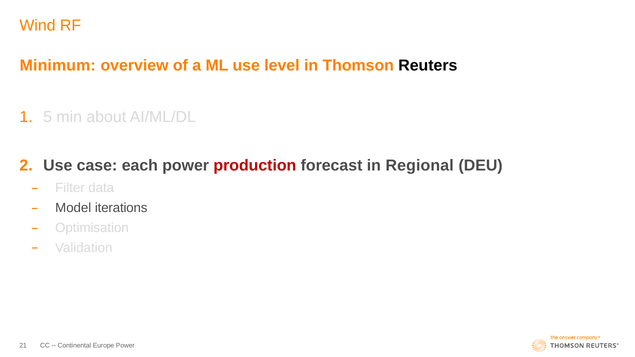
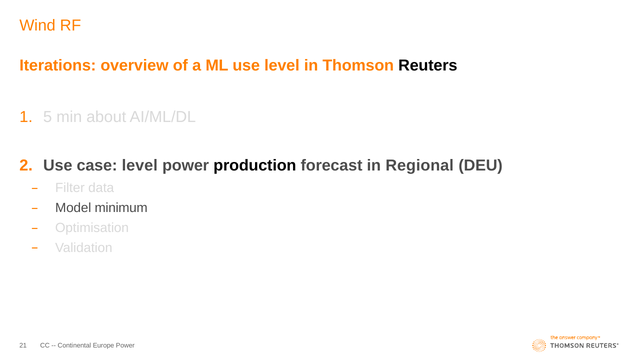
Minimum: Minimum -> Iterations
case each: each -> level
production colour: red -> black
iterations: iterations -> minimum
